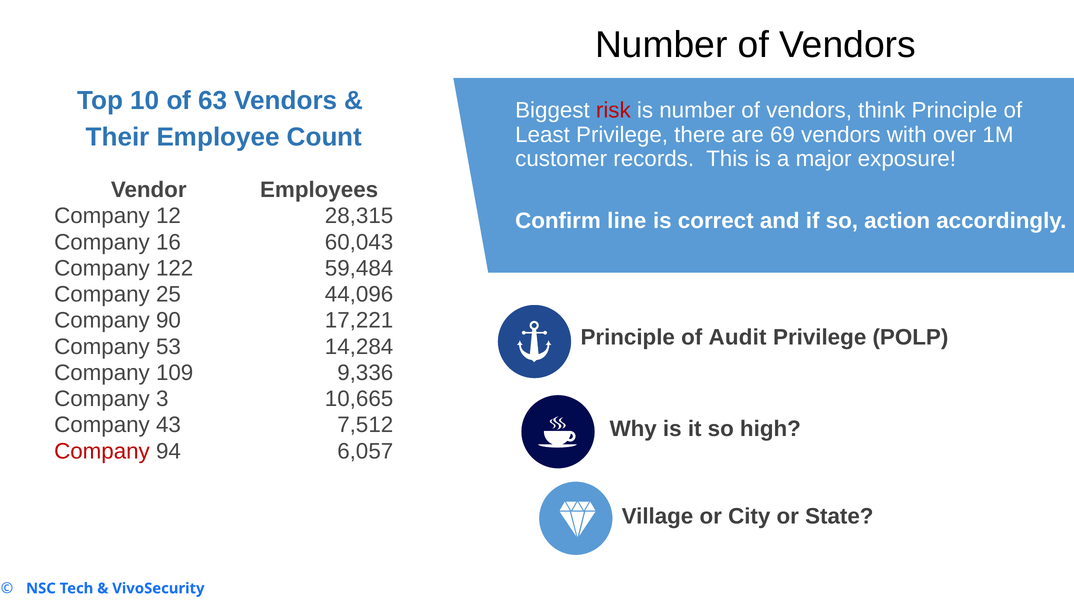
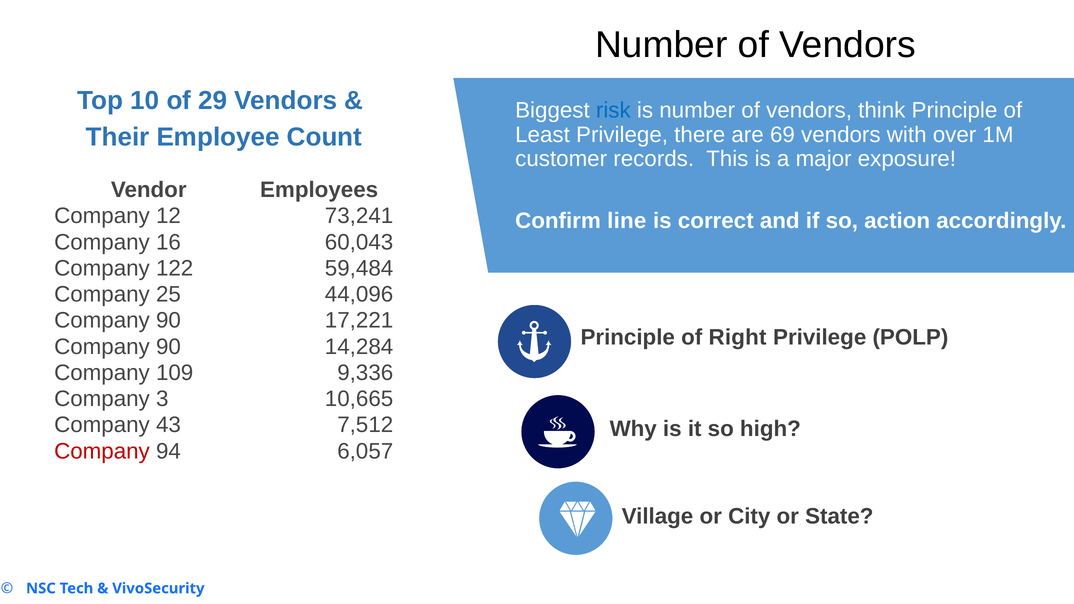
63: 63 -> 29
risk colour: red -> blue
28,315: 28,315 -> 73,241
Audit: Audit -> Right
53 at (168, 347): 53 -> 90
